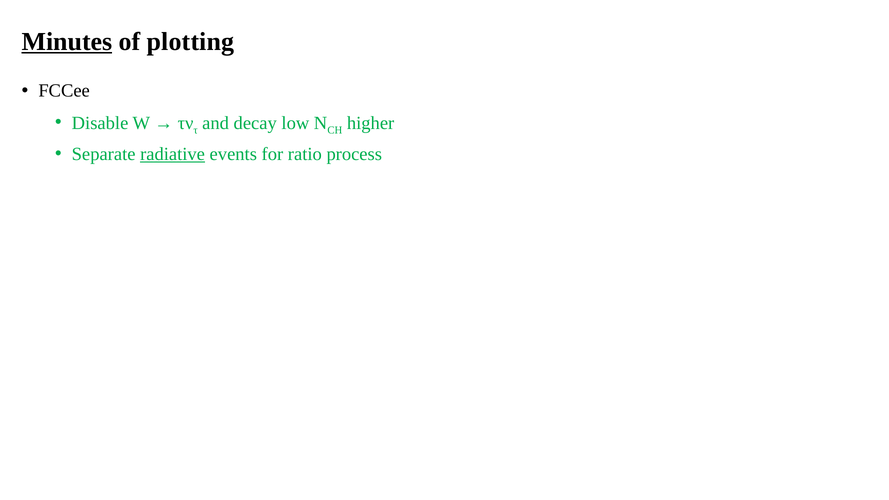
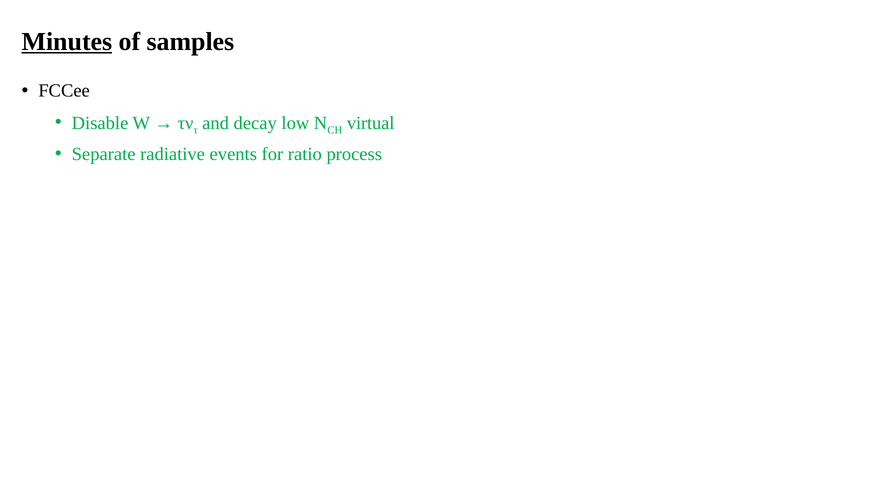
plotting: plotting -> samples
higher: higher -> virtual
radiative underline: present -> none
